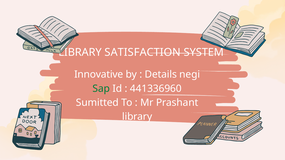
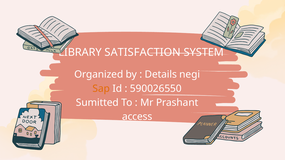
Innovative: Innovative -> Organized
Sap colour: green -> orange
441336960: 441336960 -> 590026550
library at (137, 117): library -> access
